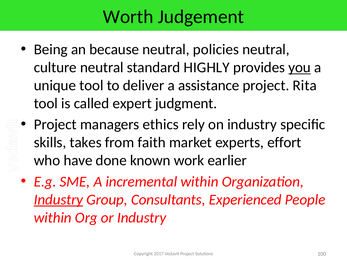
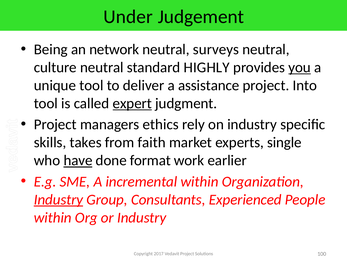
Worth: Worth -> Under
because: because -> network
policies: policies -> surveys
Rita: Rita -> Into
expert underline: none -> present
effort: effort -> single
have underline: none -> present
known: known -> format
